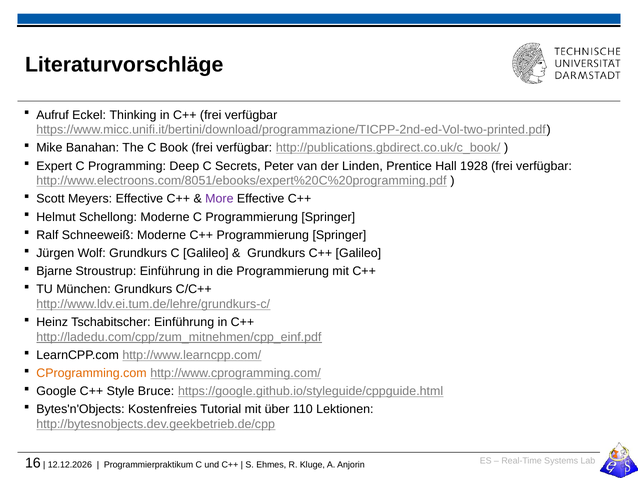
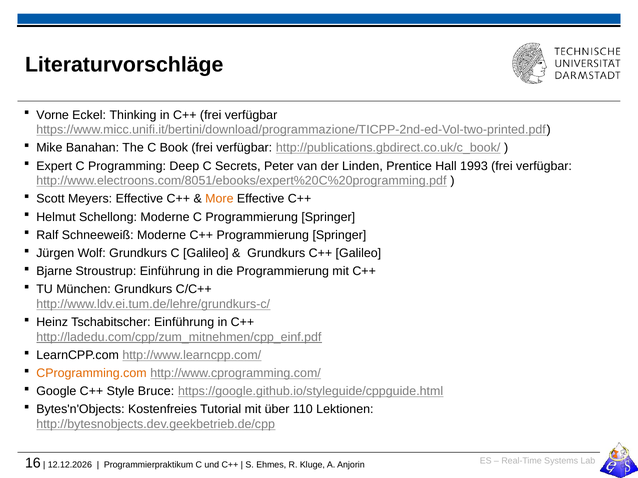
Aufruf: Aufruf -> Vorne
1928: 1928 -> 1993
More colour: purple -> orange
